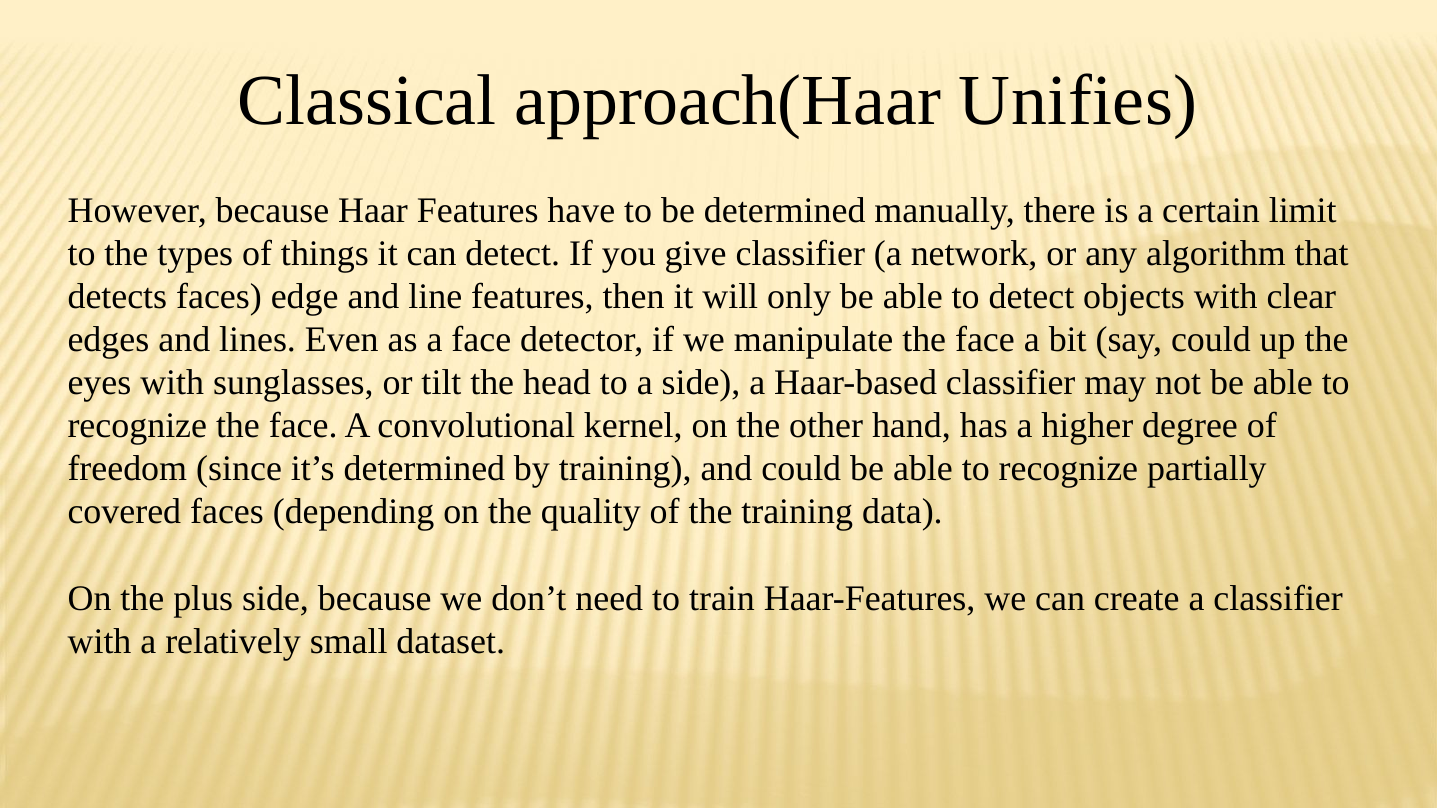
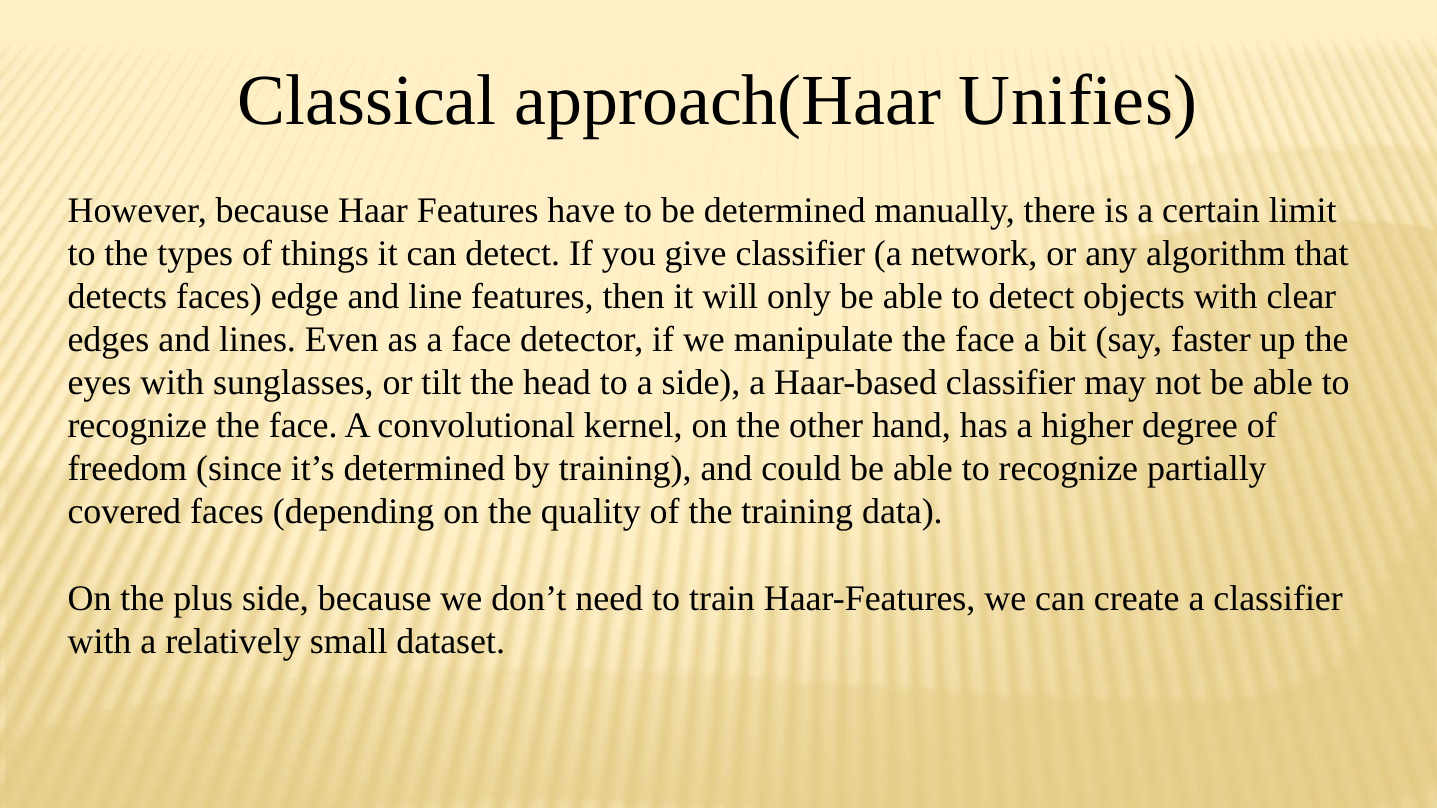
say could: could -> faster
